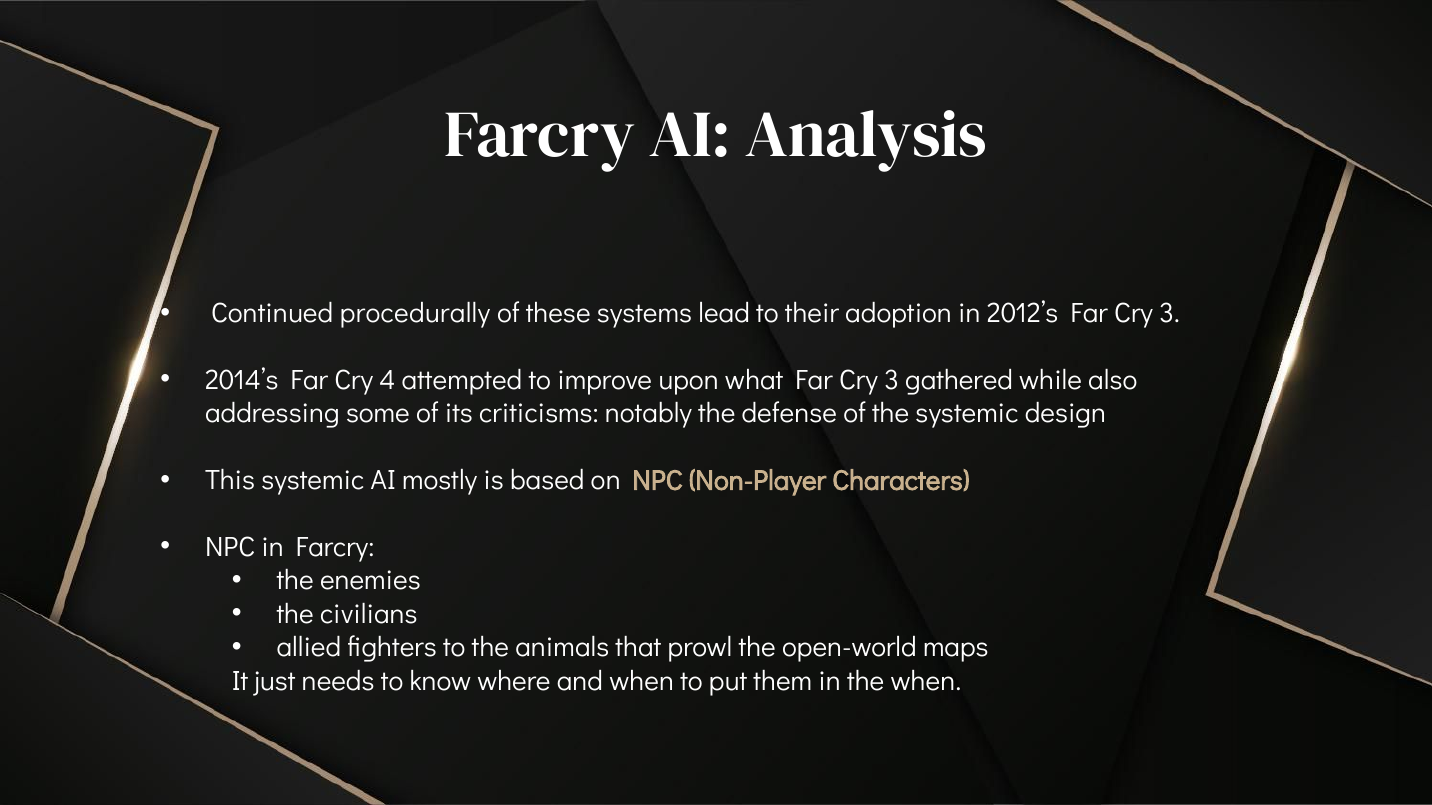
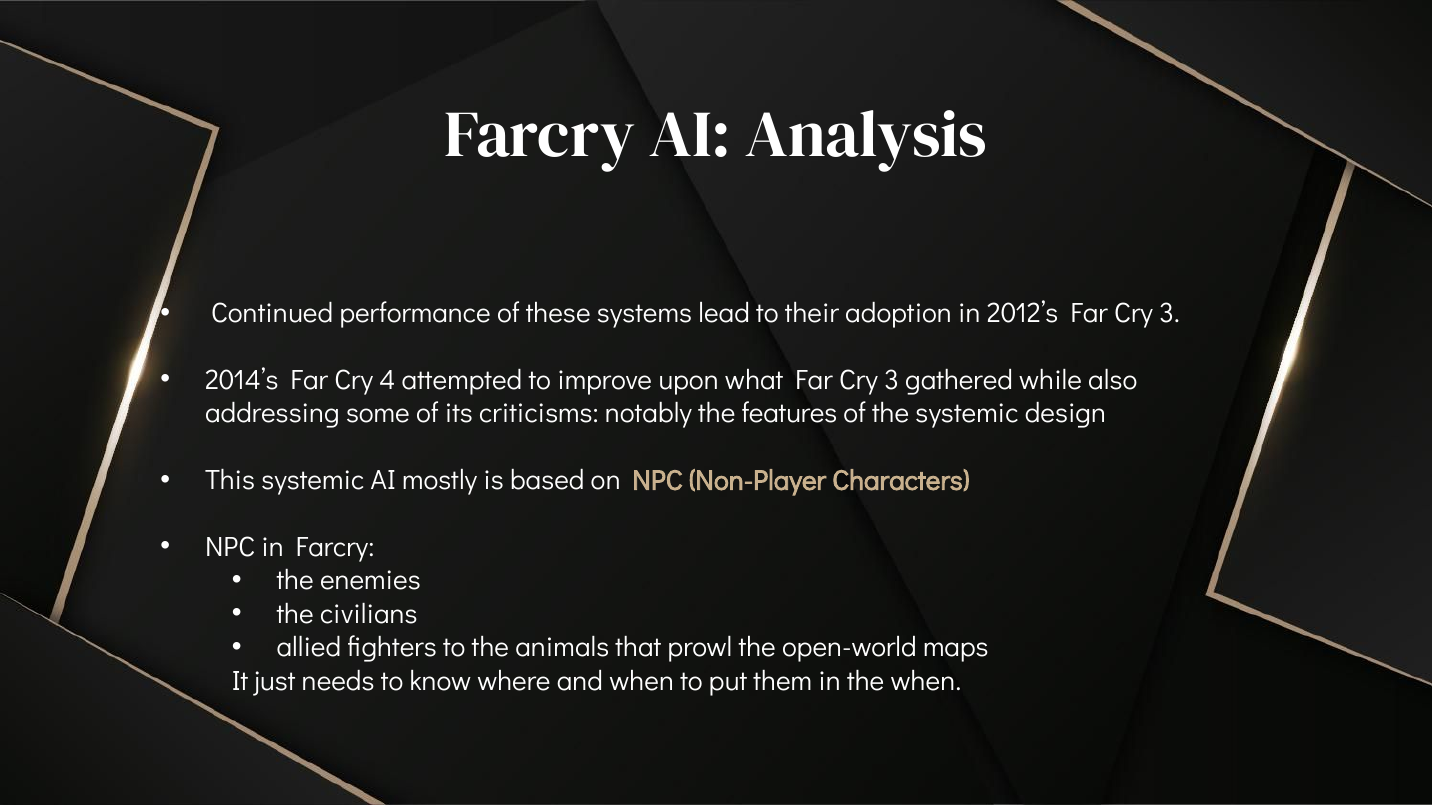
procedurally: procedurally -> performance
defense: defense -> features
